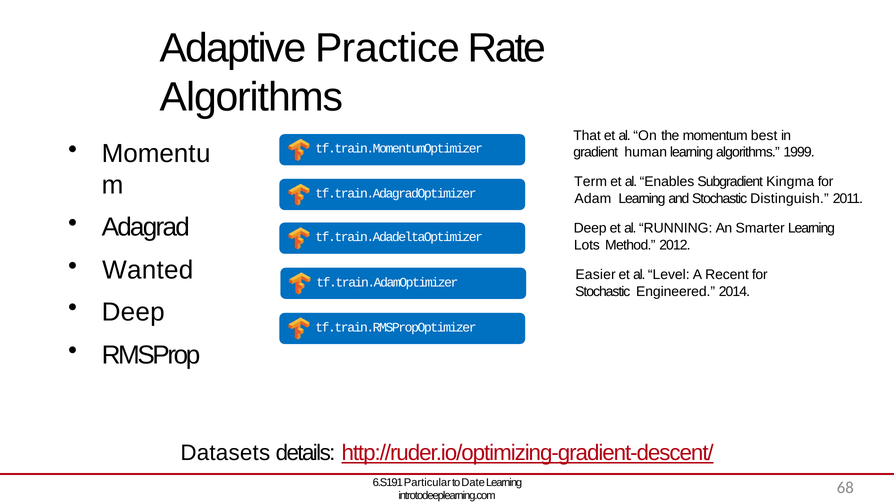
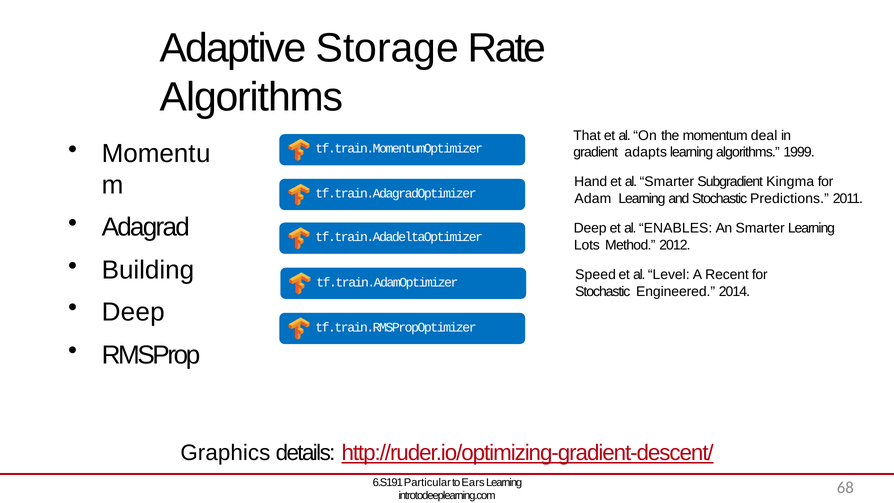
Practice: Practice -> Storage
best: best -> deal
human: human -> adapts
Term: Term -> Hand
al Enables: Enables -> Smarter
Distinguish: Distinguish -> Predictions
RUNNING: RUNNING -> ENABLES
Wanted: Wanted -> Building
Easier: Easier -> Speed
Datasets: Datasets -> Graphics
Date: Date -> Ears
